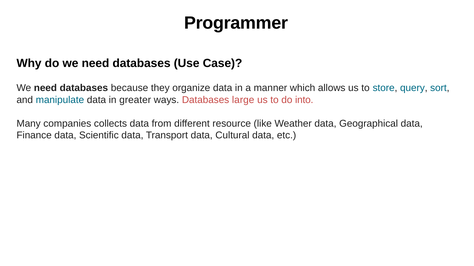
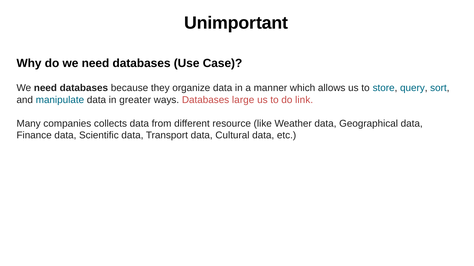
Programmer: Programmer -> Unimportant
into: into -> link
